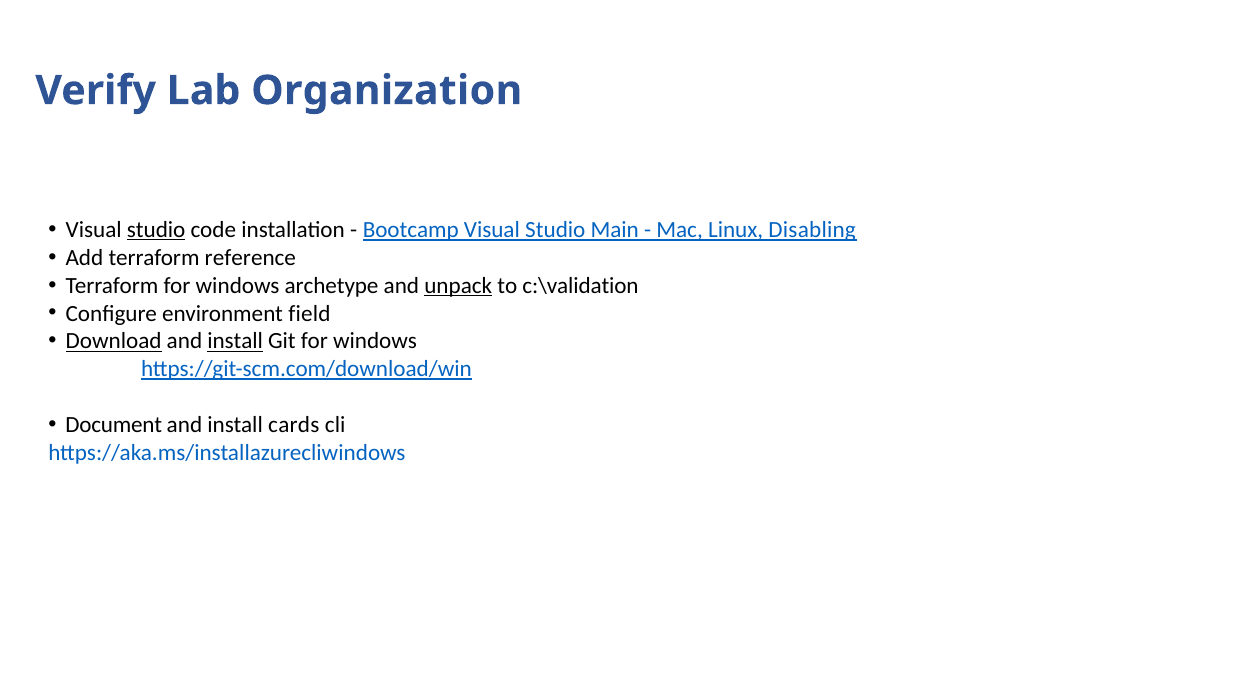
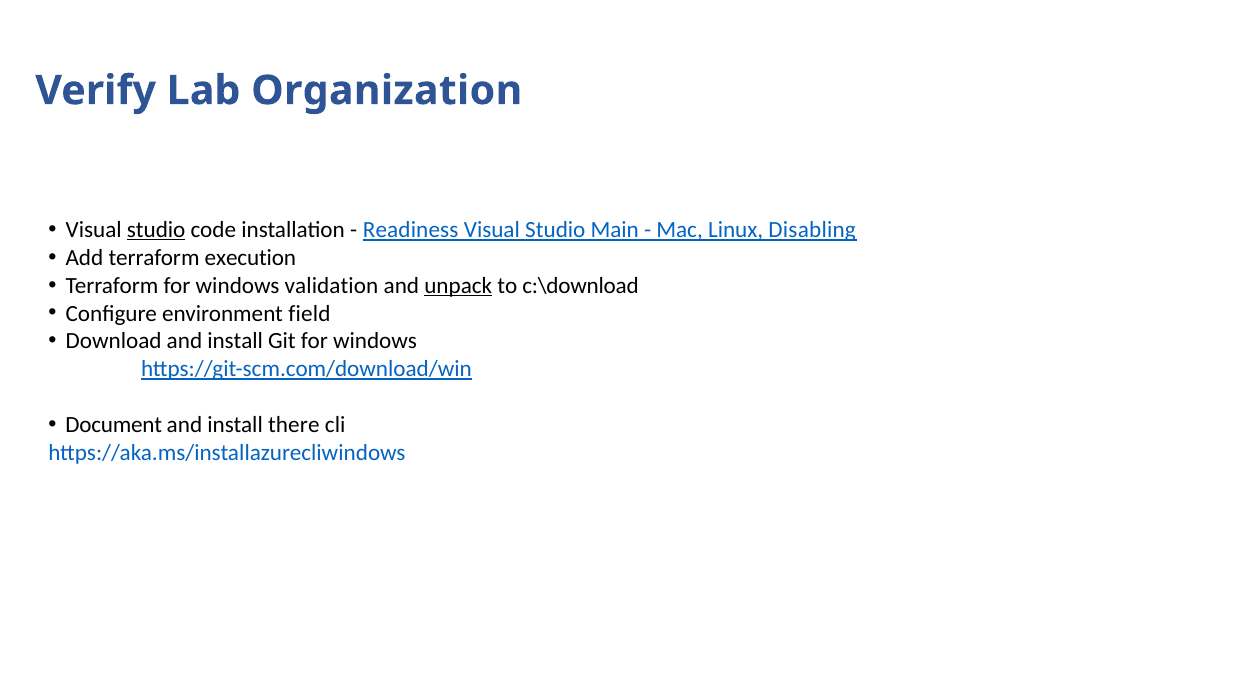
Bootcamp: Bootcamp -> Readiness
reference: reference -> execution
archetype: archetype -> validation
c:\validation: c:\validation -> c:\download
Download underline: present -> none
install at (235, 341) underline: present -> none
cards: cards -> there
